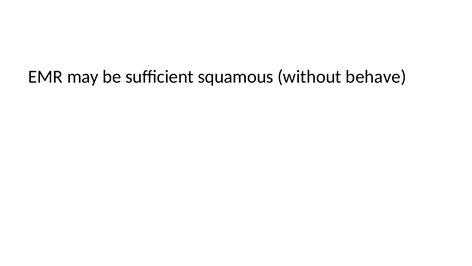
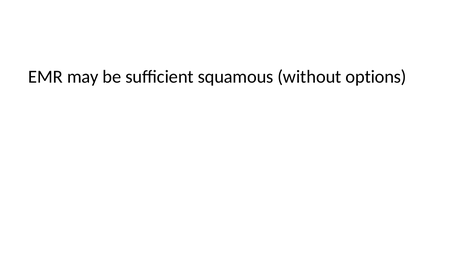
behave: behave -> options
